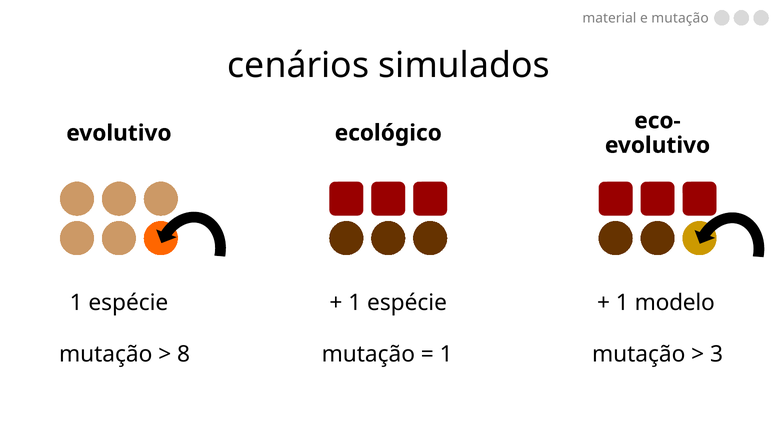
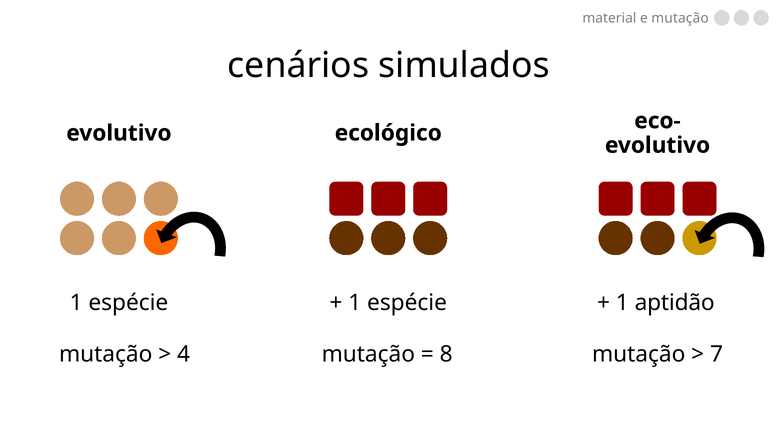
modelo: modelo -> aptidão
8: 8 -> 4
1 at (446, 354): 1 -> 8
3: 3 -> 7
